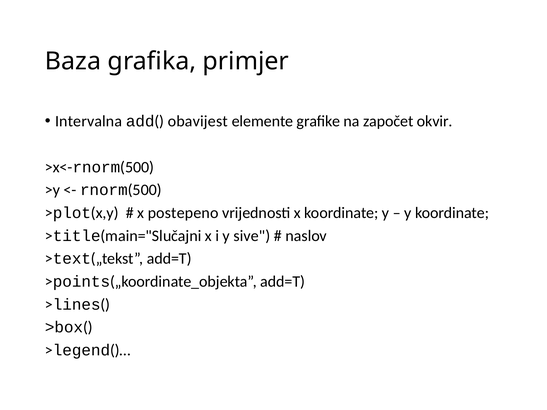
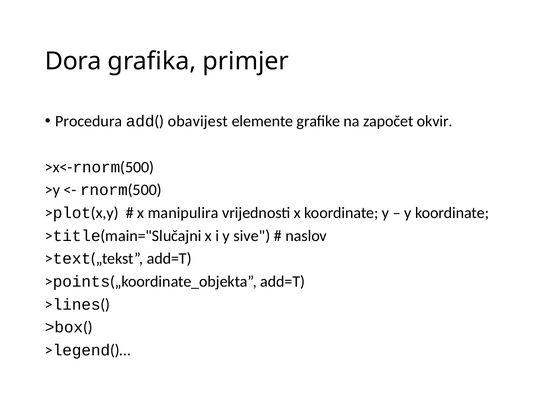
Baza: Baza -> Dora
Intervalna: Intervalna -> Procedura
postepeno: postepeno -> manipulira
